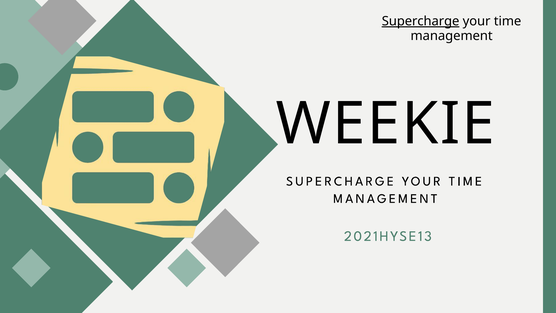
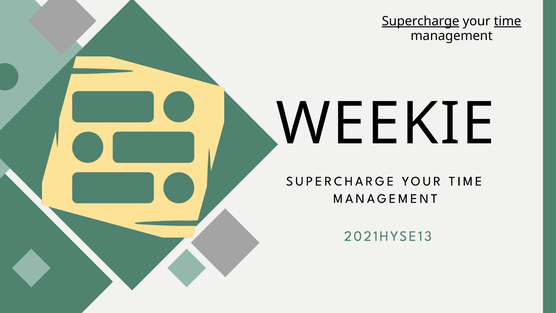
time at (508, 21) underline: none -> present
